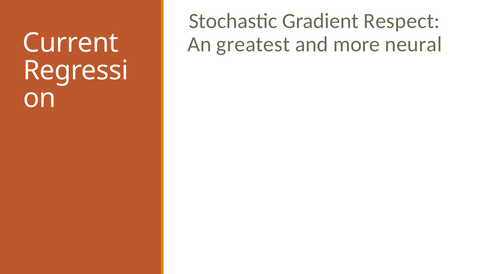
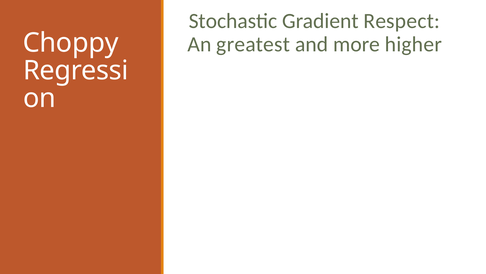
Current: Current -> Choppy
neural: neural -> higher
